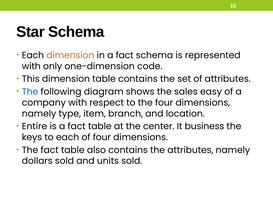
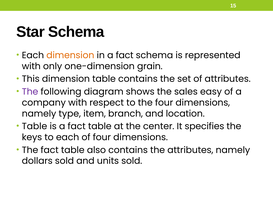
code: code -> grain
The at (30, 92) colour: blue -> purple
Entire at (35, 126): Entire -> Table
business: business -> specifies
